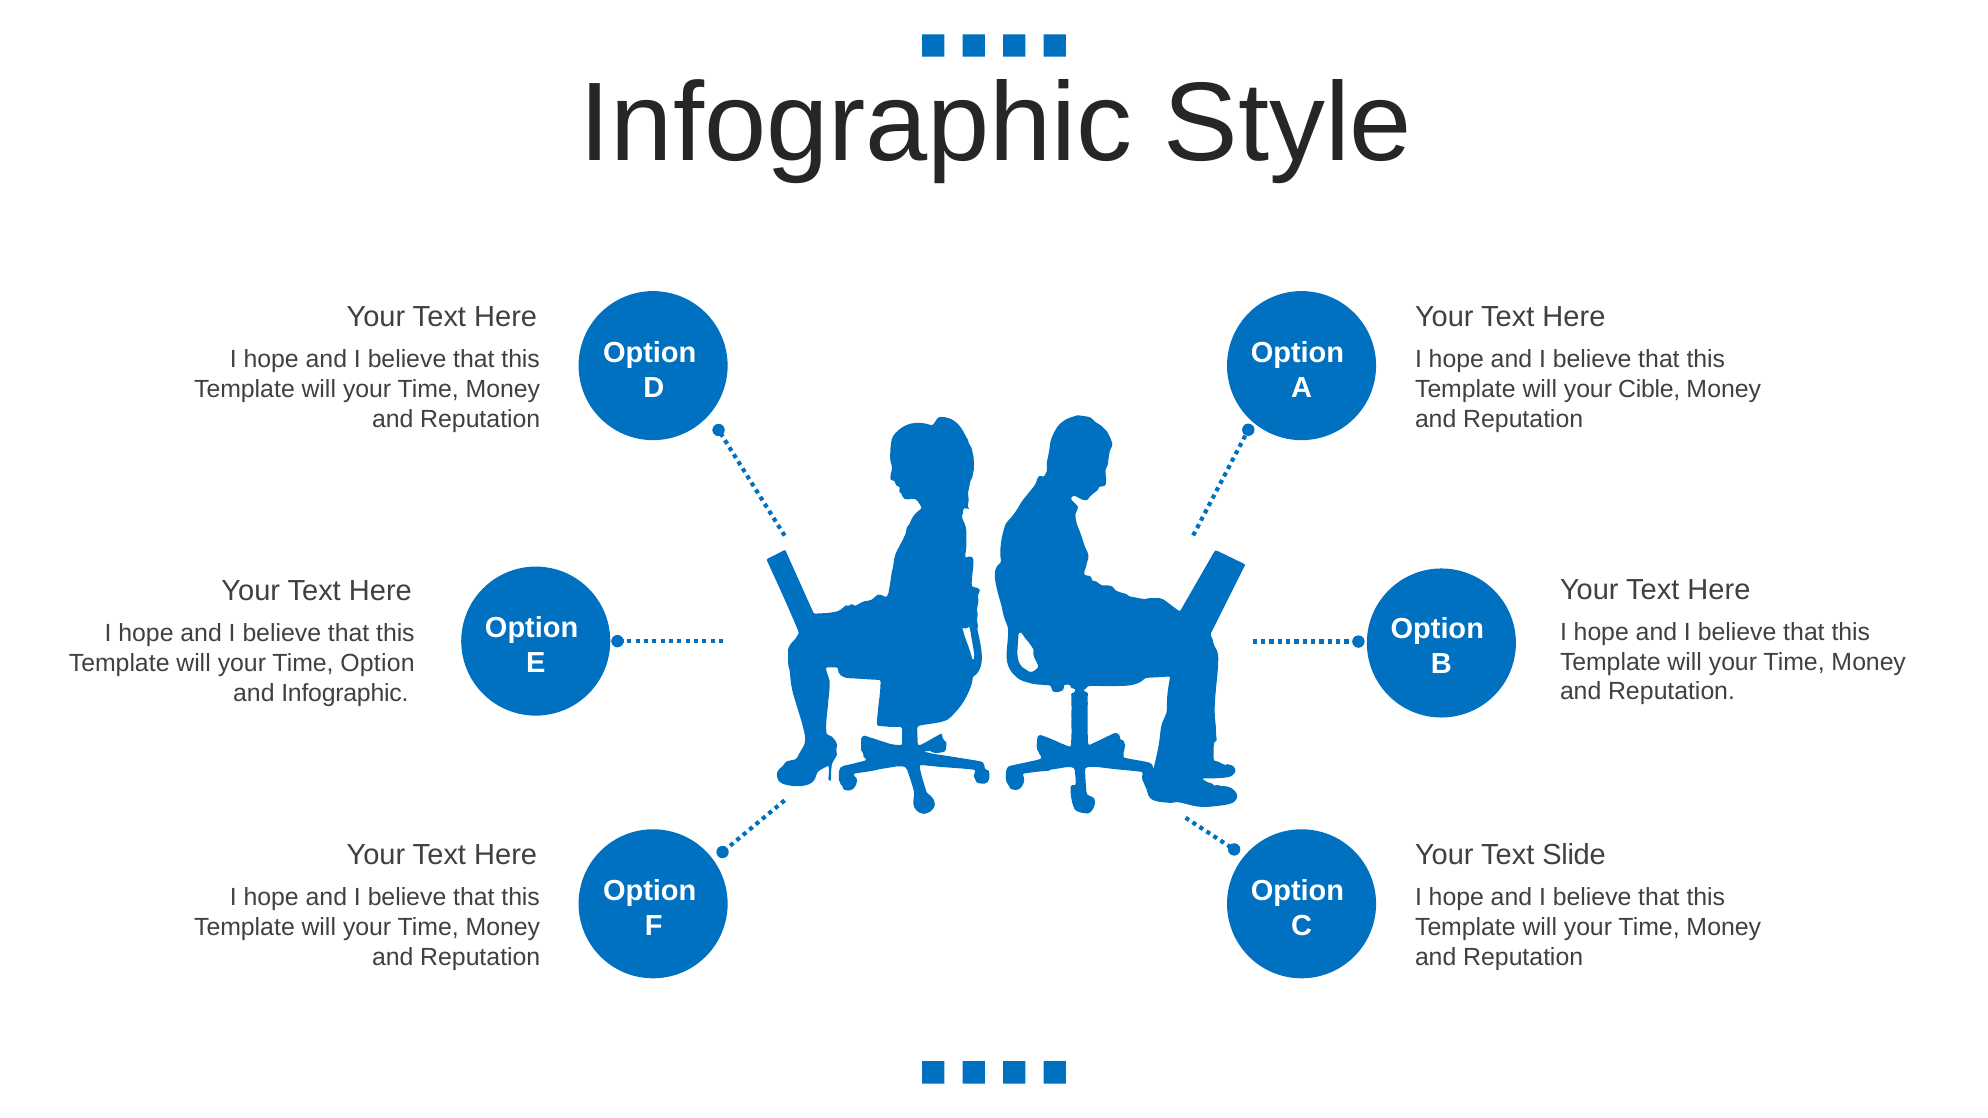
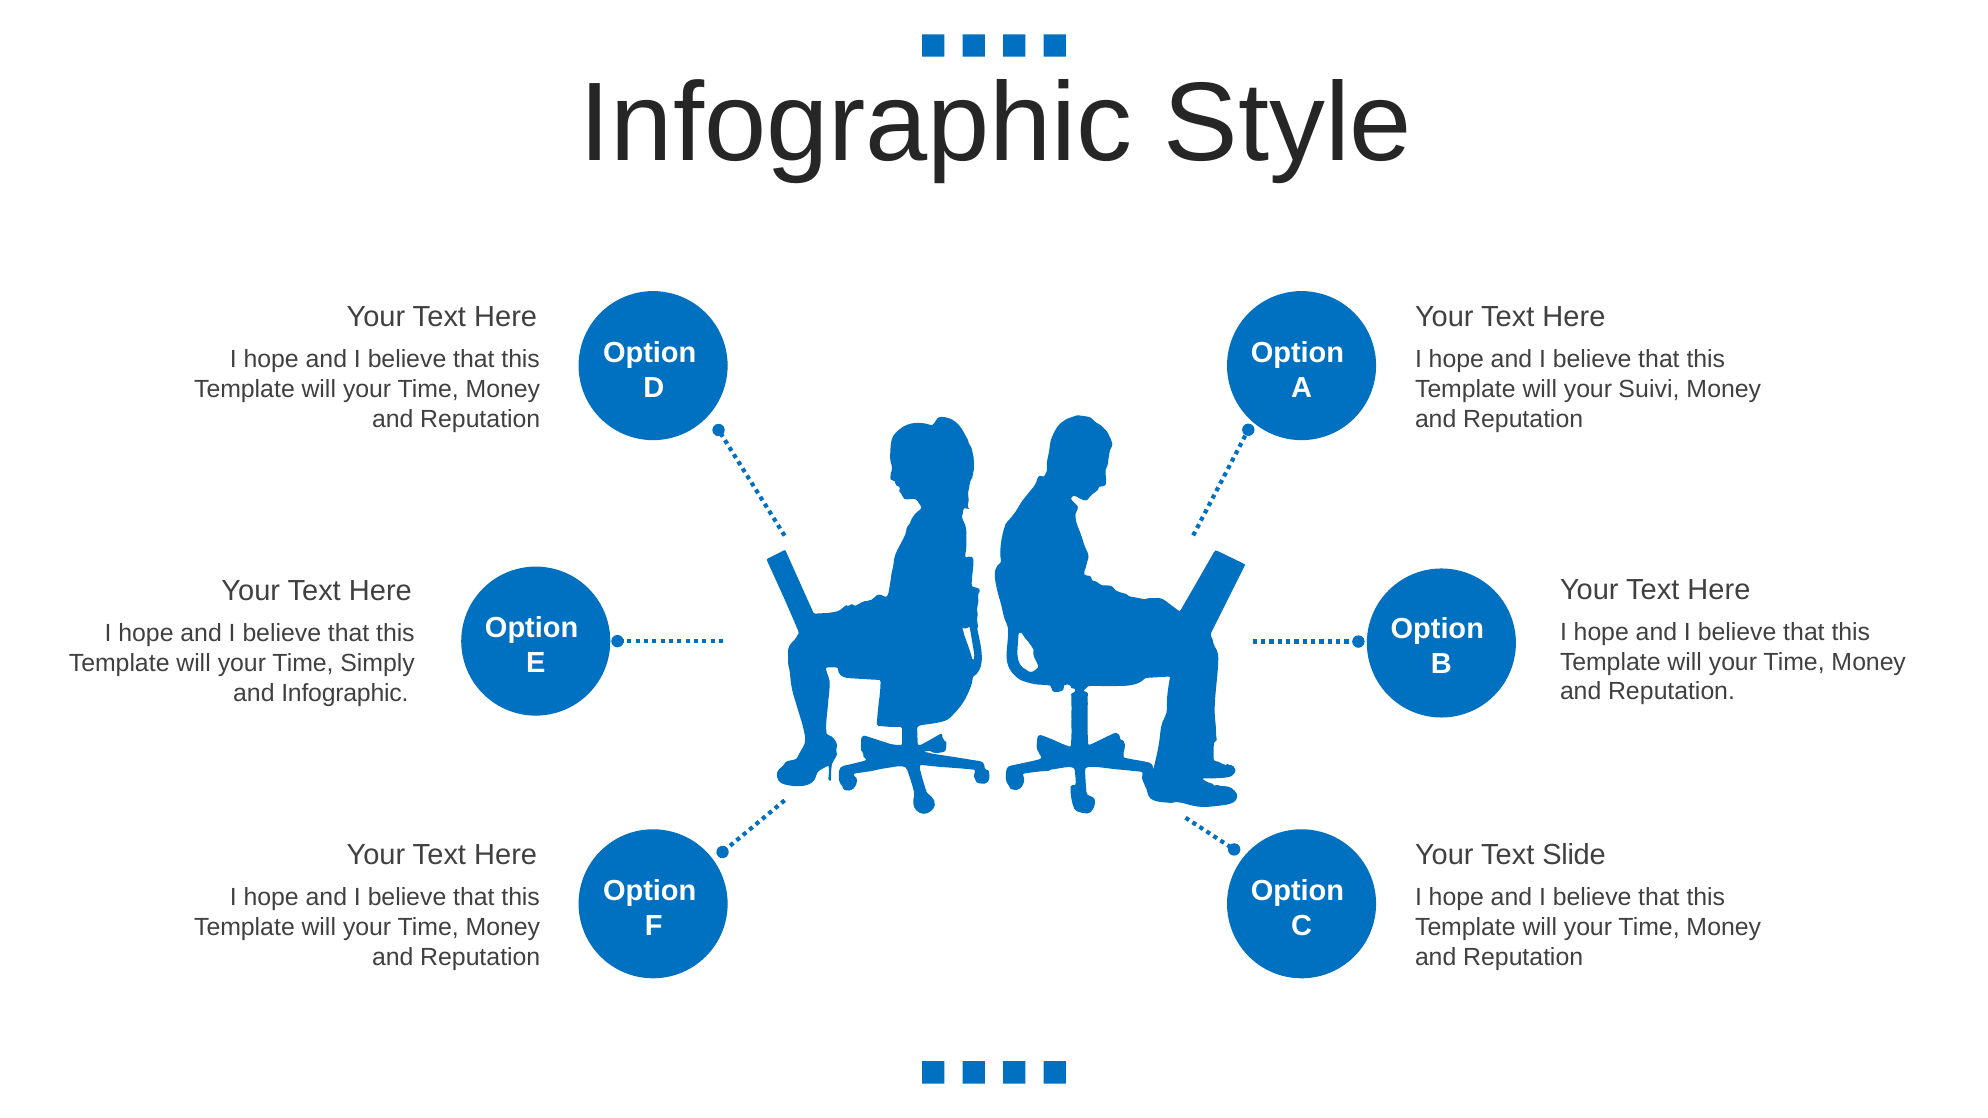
Cible: Cible -> Suivi
Time Option: Option -> Simply
